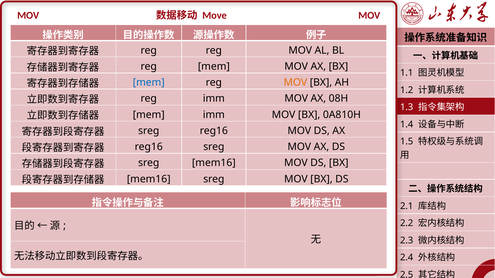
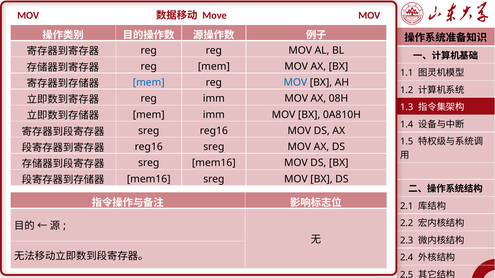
MOV at (295, 83) colour: orange -> blue
